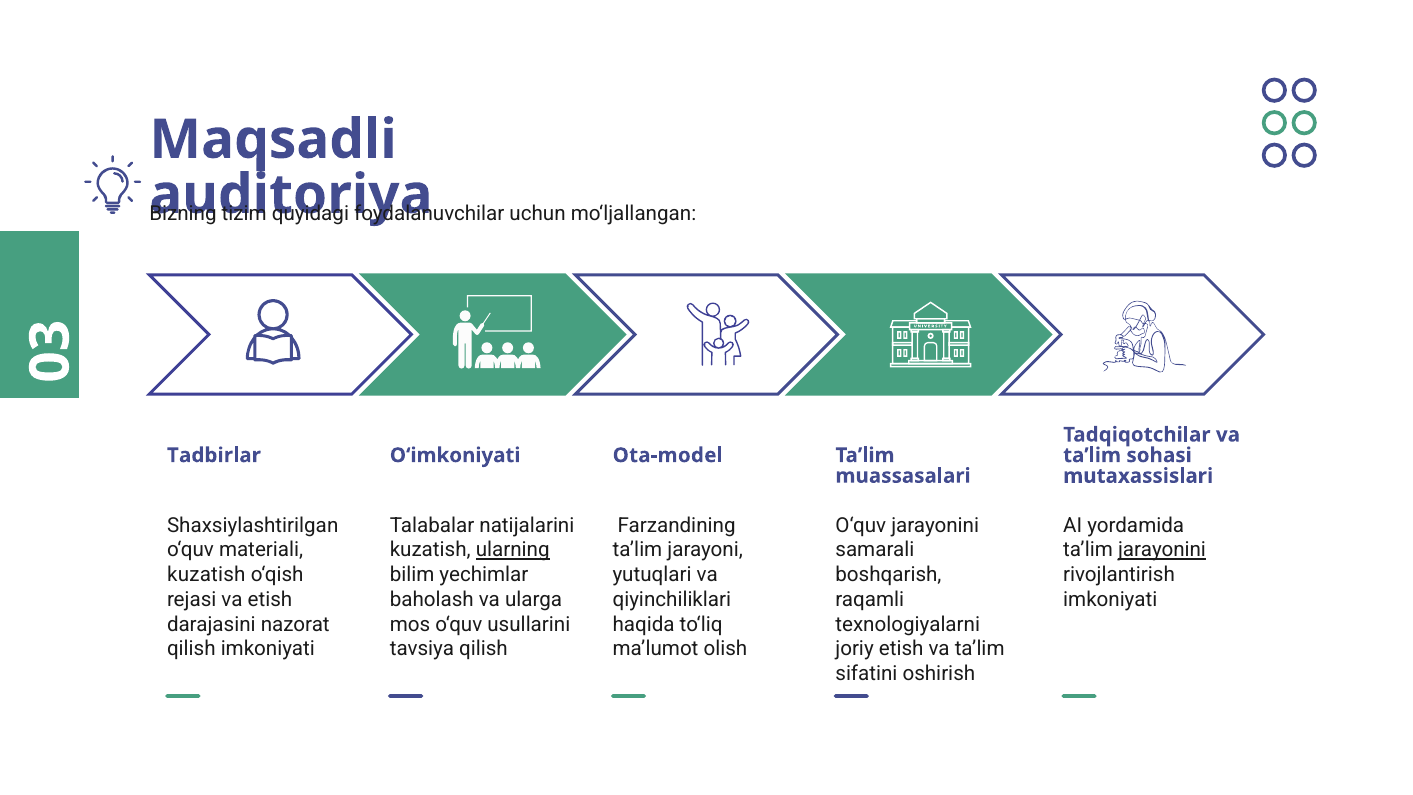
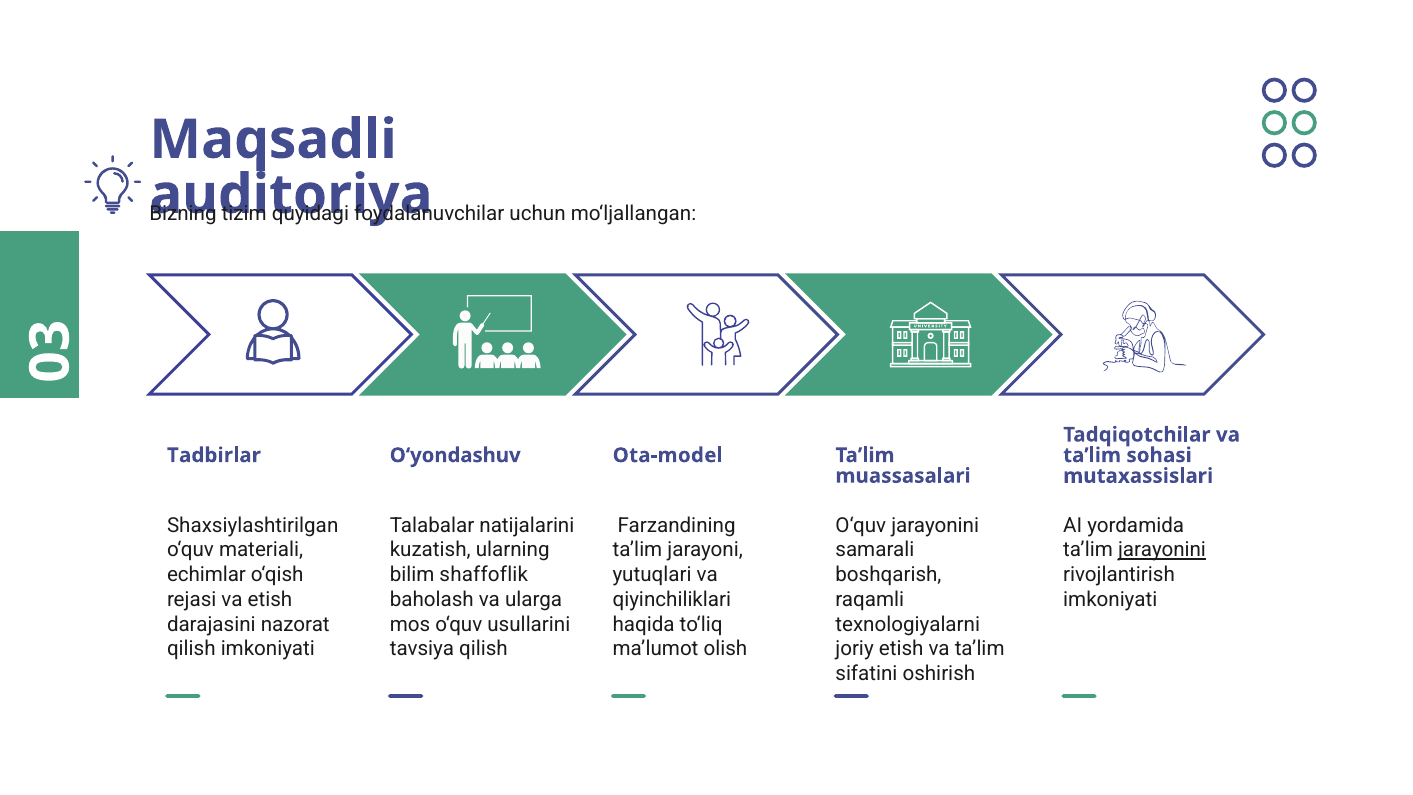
O‘imkoniyati: O‘imkoniyati -> O‘yondashuv
ularning underline: present -> none
kuzatish at (206, 575): kuzatish -> echimlar
yechimlar: yechimlar -> shaffoflik
